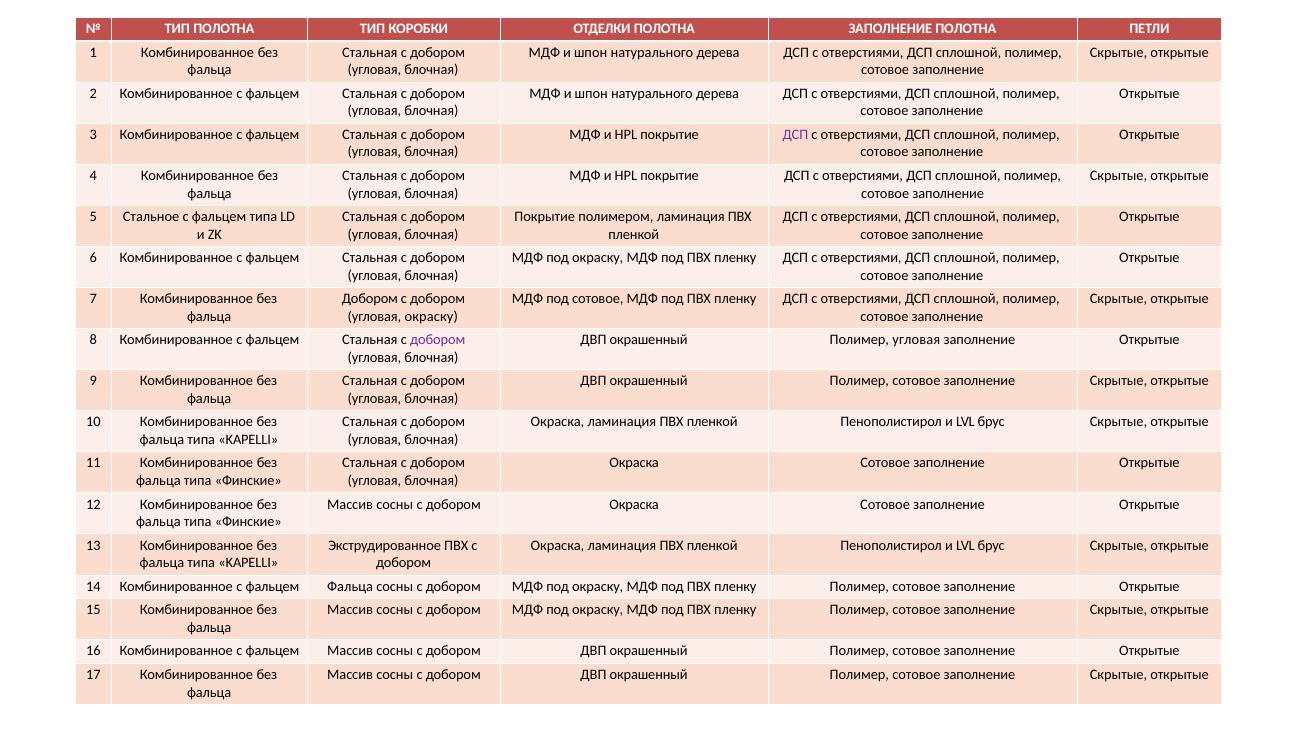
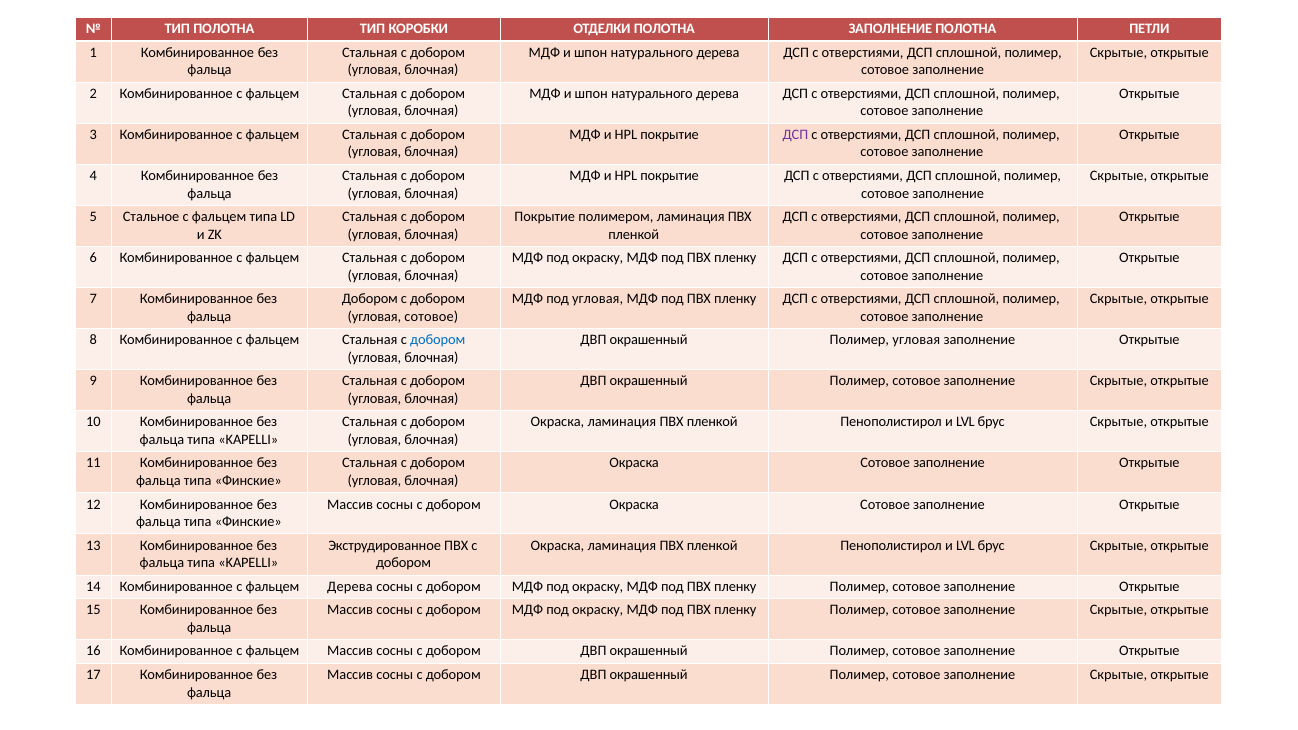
под сотовое: сотовое -> угловая
угловая окраску: окраску -> сотовое
добором at (438, 340) colour: purple -> blue
фальцем Фальца: Фальца -> Дерева
